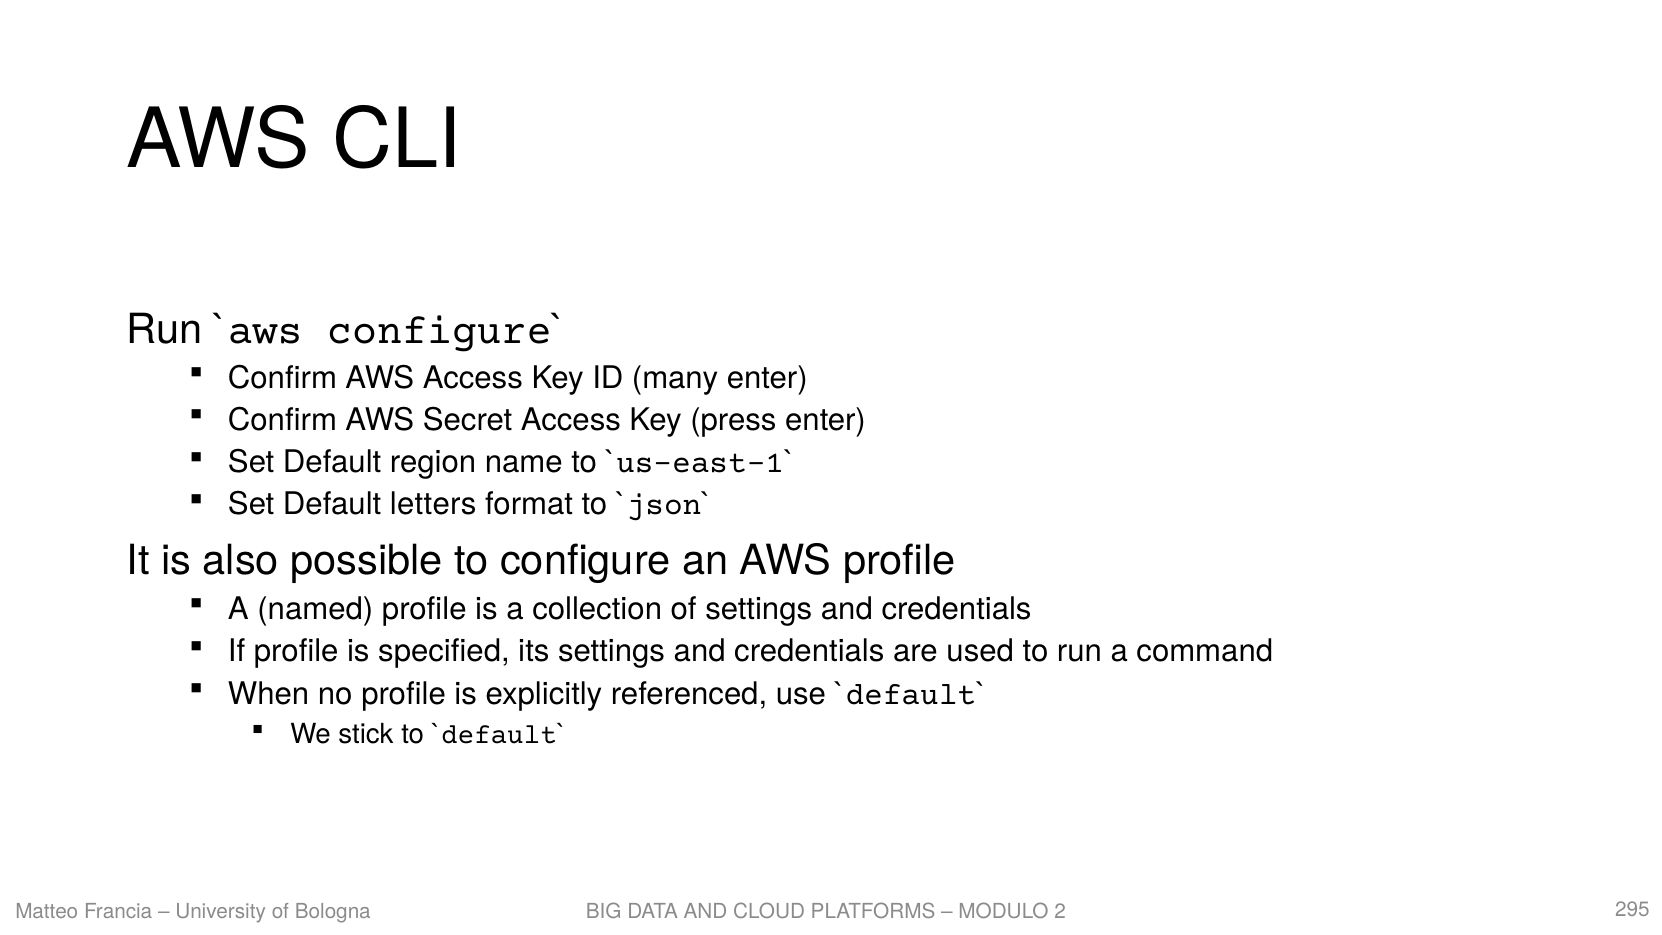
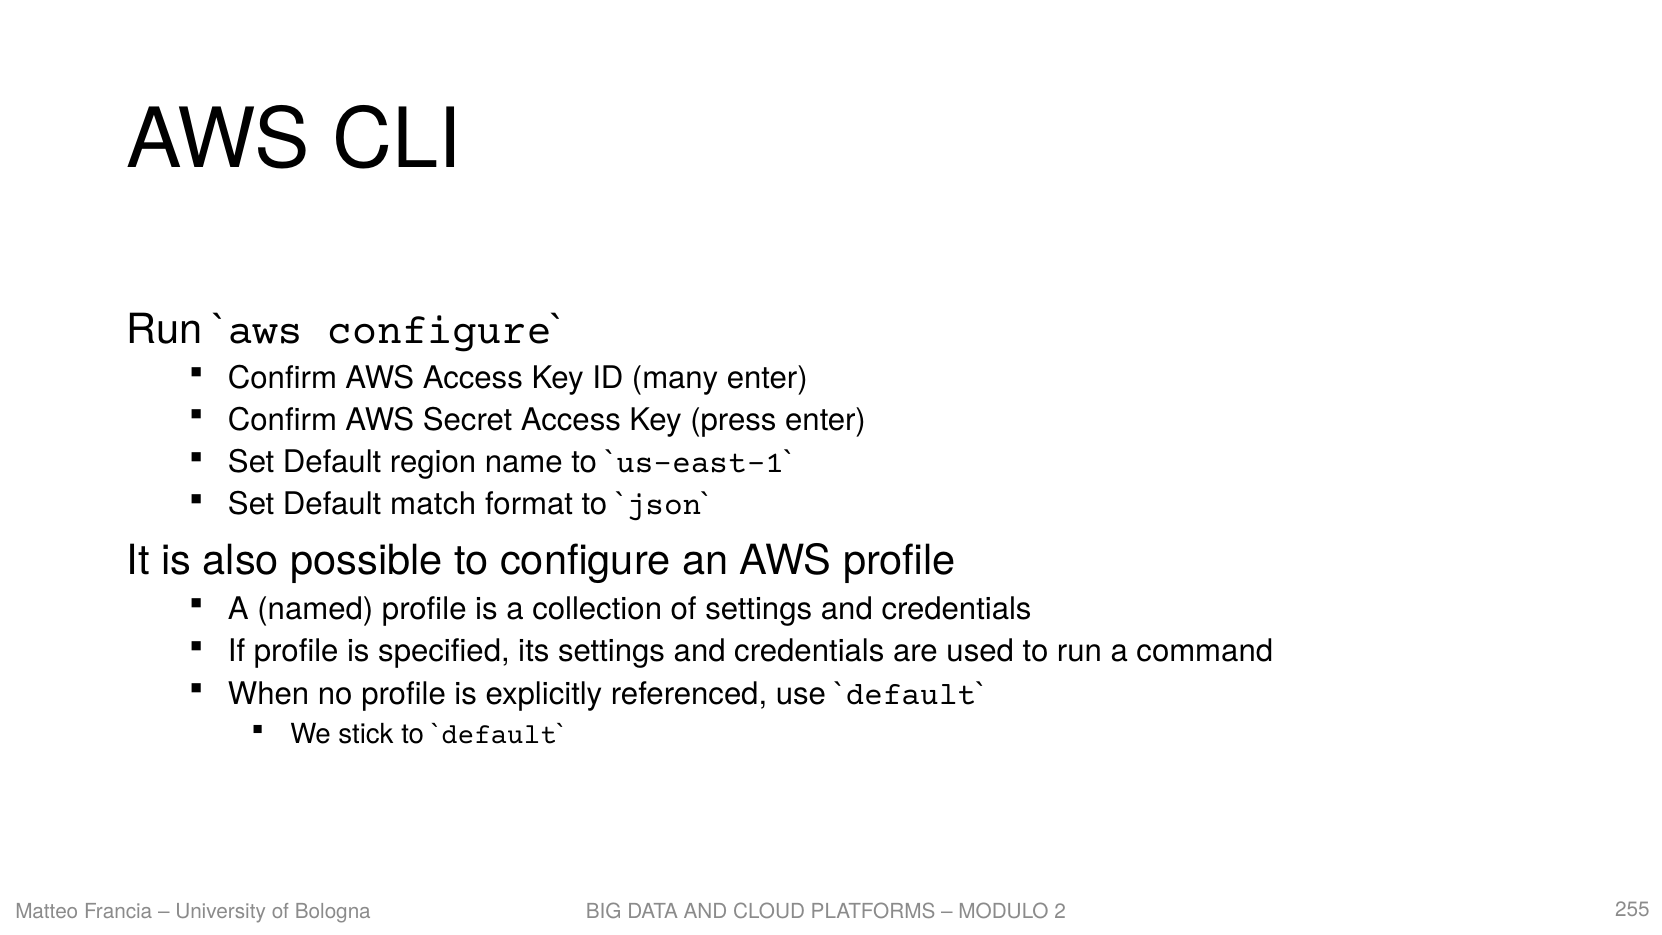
letters: letters -> match
295: 295 -> 255
